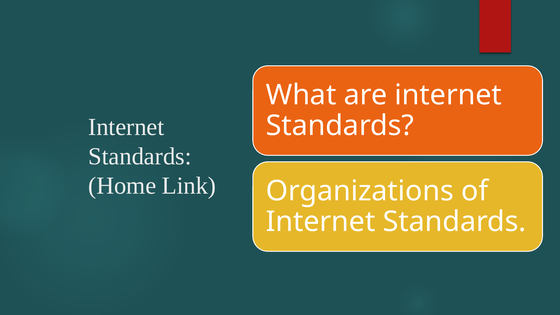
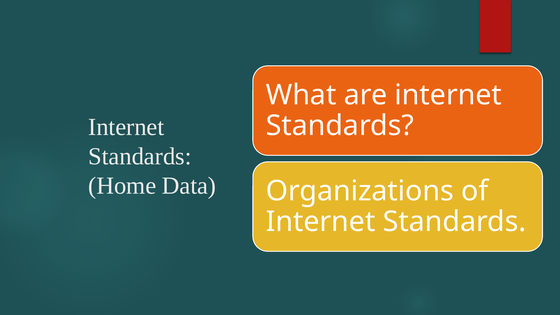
Link: Link -> Data
